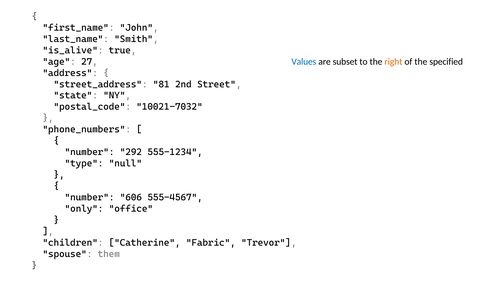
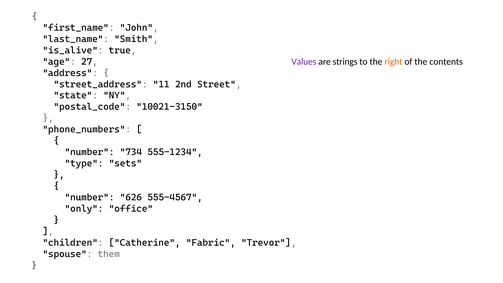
Values colour: blue -> purple
subset: subset -> strings
specified: specified -> contents
81: 81 -> 11
10021-7032: 10021-7032 -> 10021-3150
292: 292 -> 734
null: null -> sets
606: 606 -> 626
